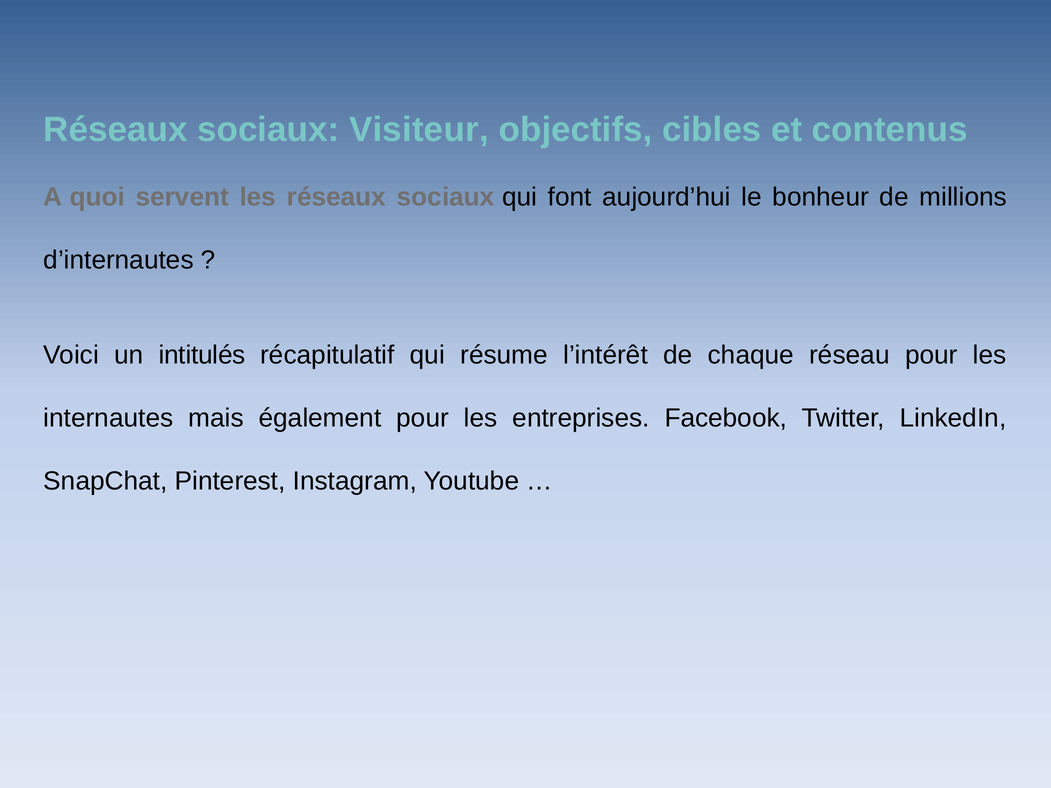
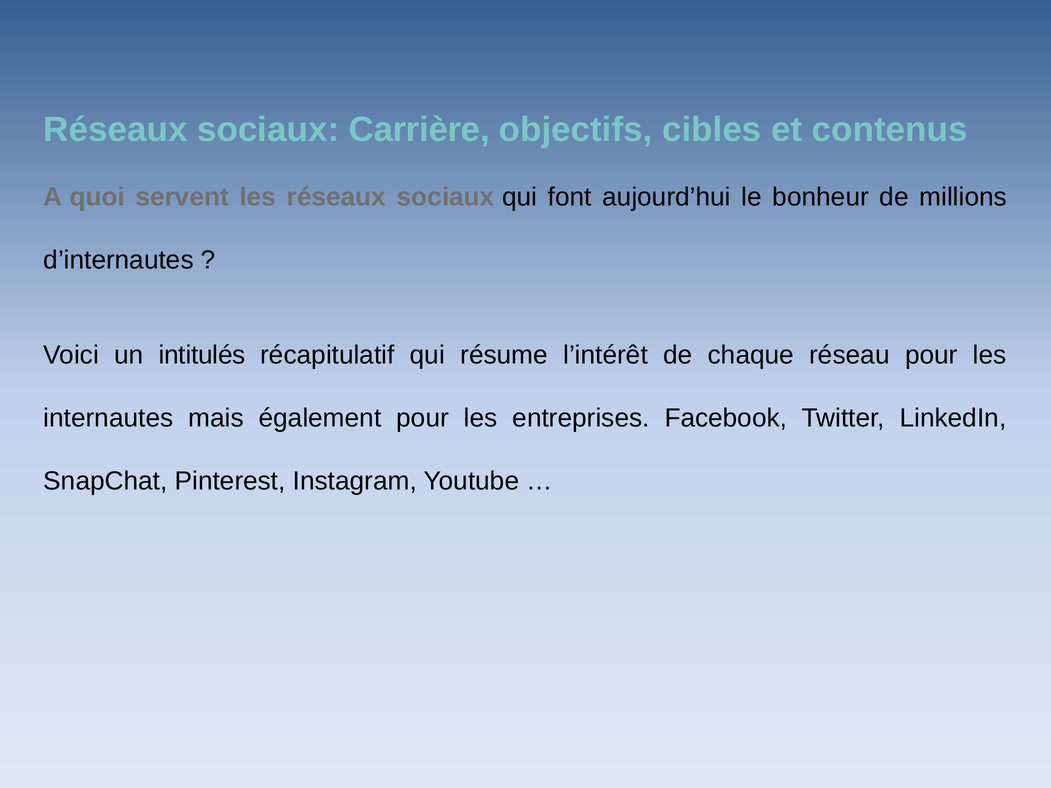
Visiteur: Visiteur -> Carrière
